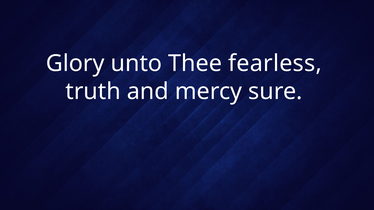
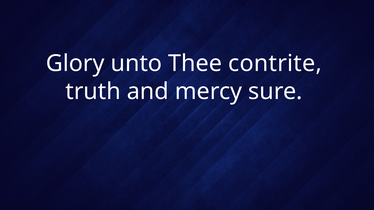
fearless: fearless -> contrite
